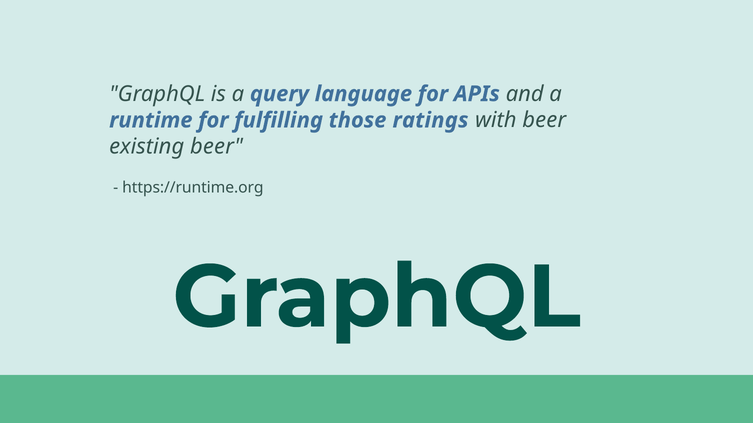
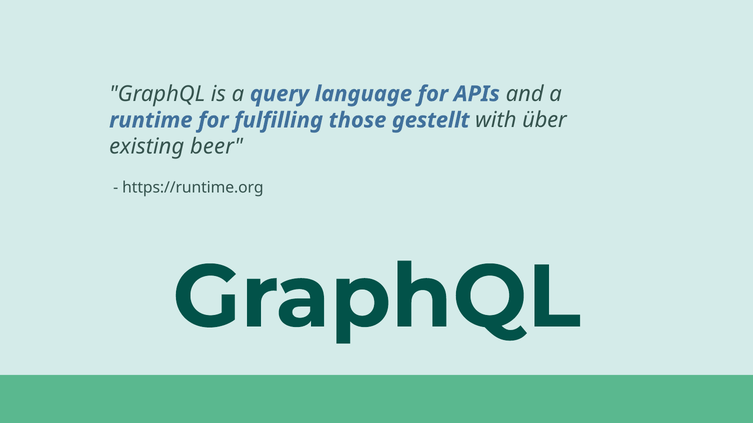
ratings: ratings -> gestellt
with beer: beer -> über
